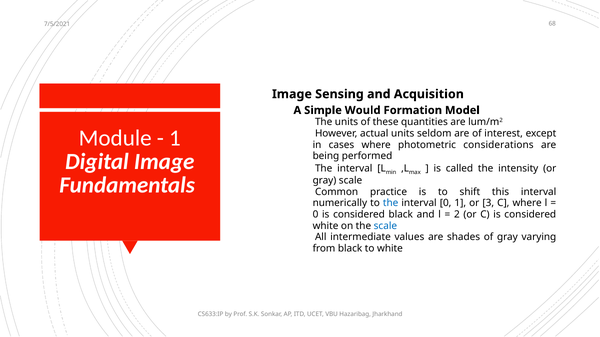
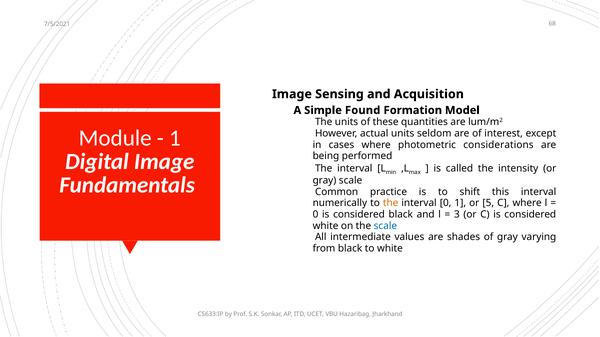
Would: Would -> Found
the at (391, 203) colour: blue -> orange
3: 3 -> 5
2: 2 -> 3
